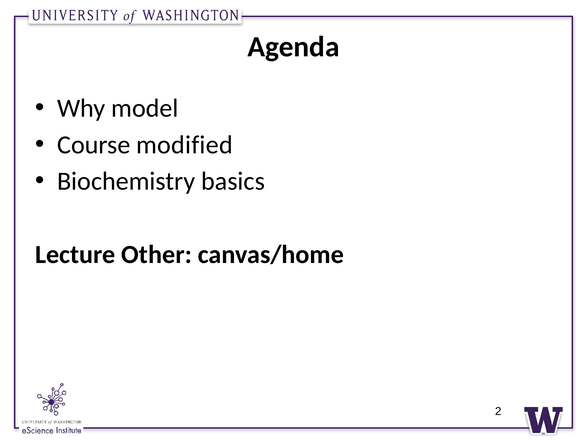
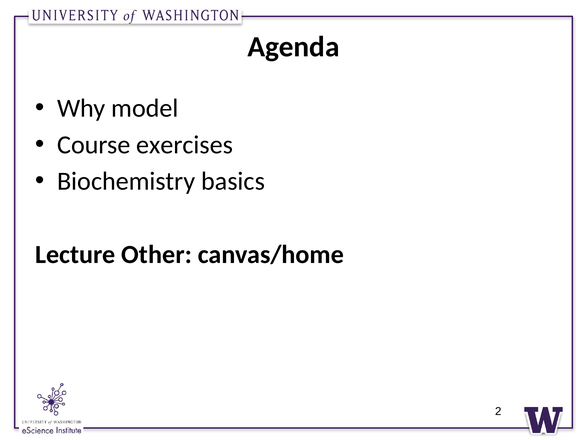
modified: modified -> exercises
